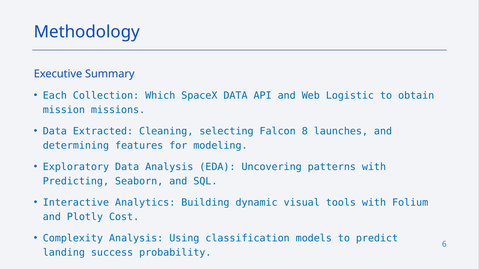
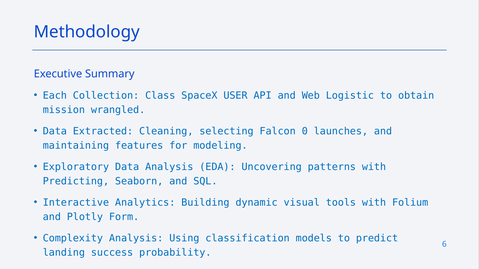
Which: Which -> Class
SpaceX DATA: DATA -> USER
missions: missions -> wrangled
8: 8 -> 0
determining: determining -> maintaining
Cost: Cost -> Form
